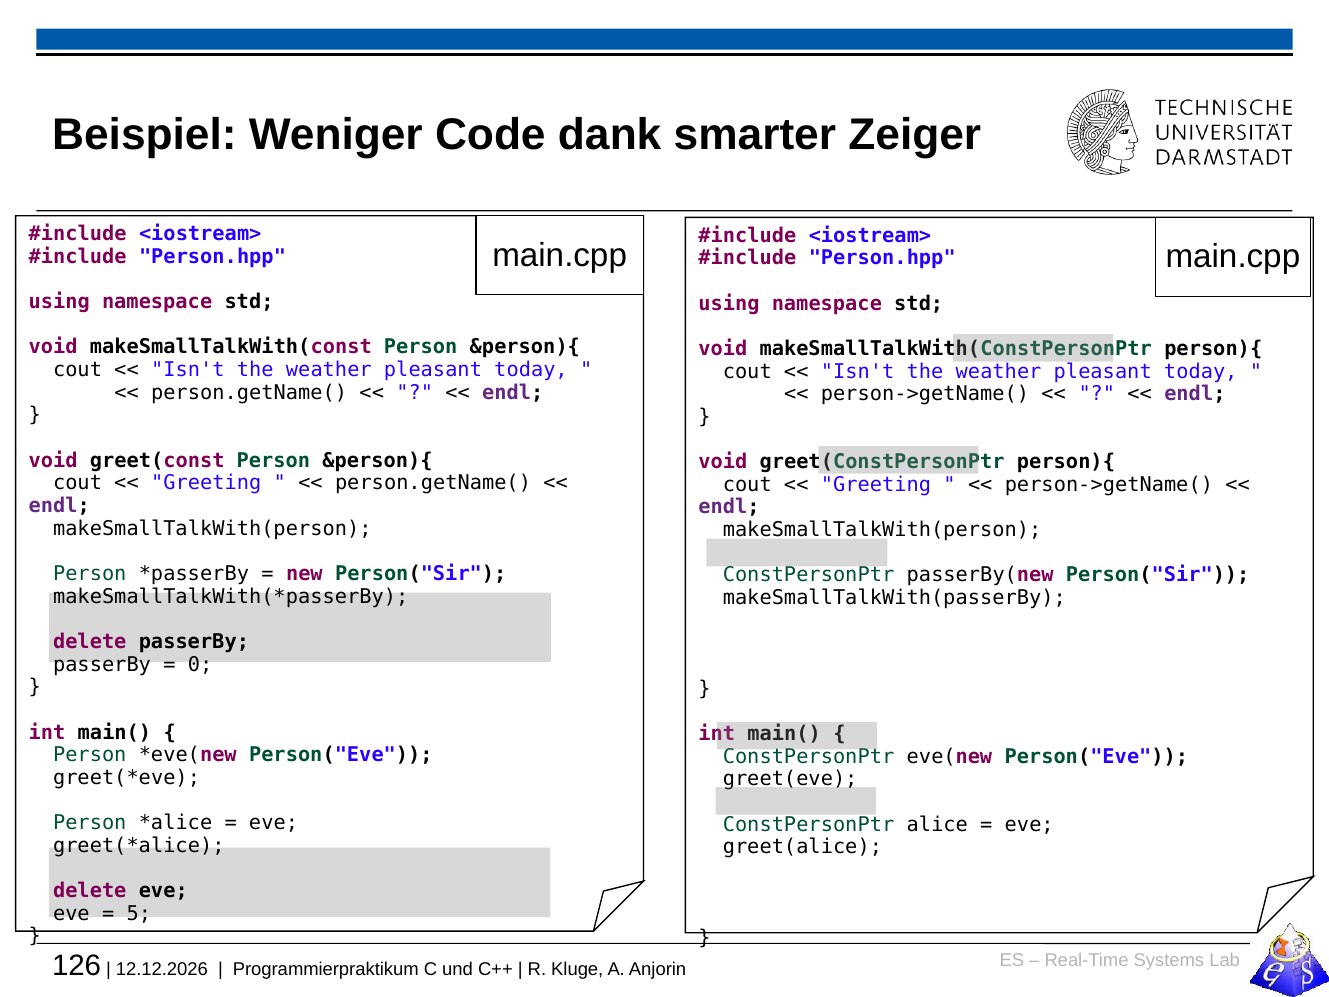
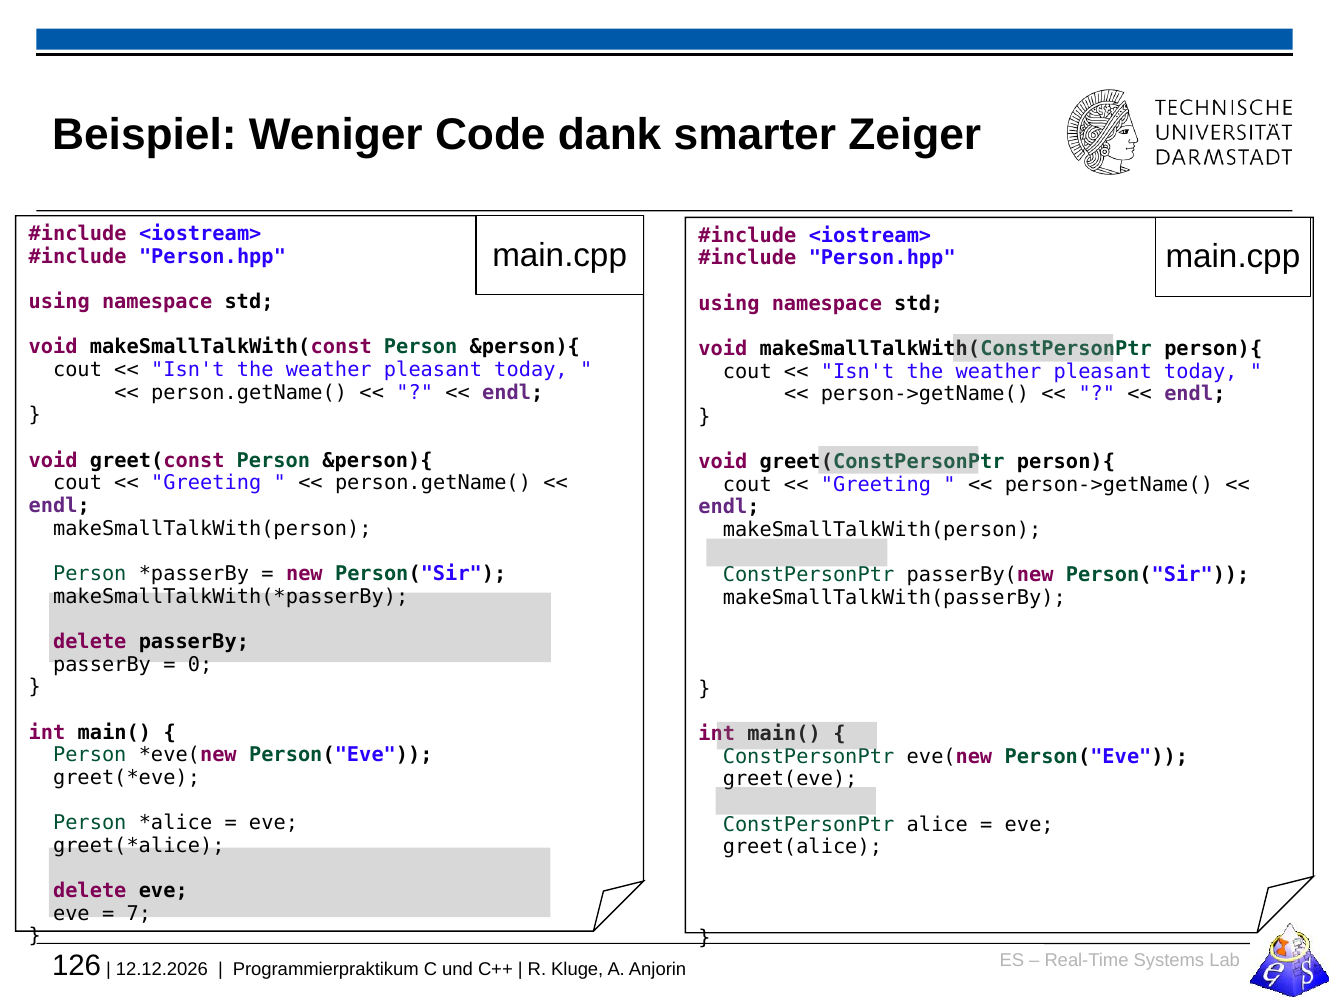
5: 5 -> 7
